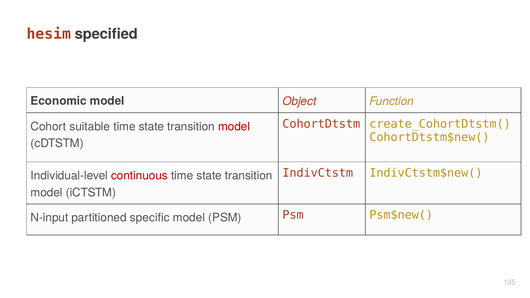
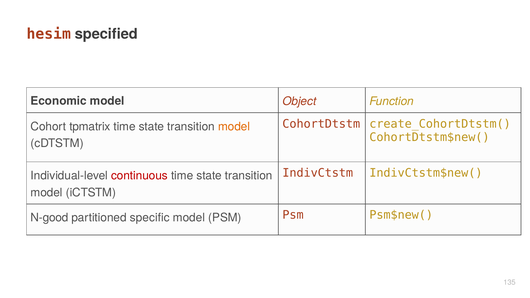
suitable: suitable -> tpmatrix
model at (234, 127) colour: red -> orange
N-input: N-input -> N-good
